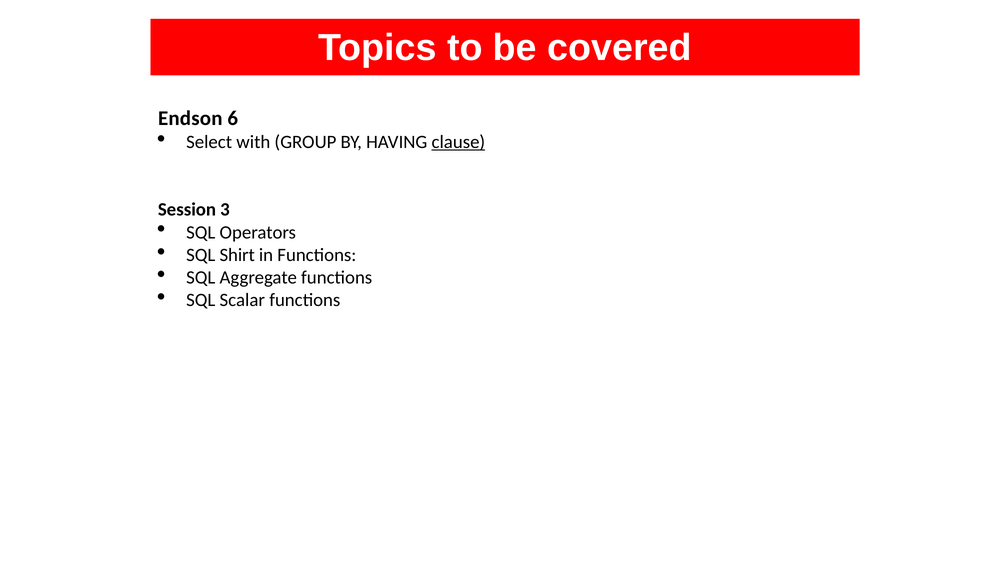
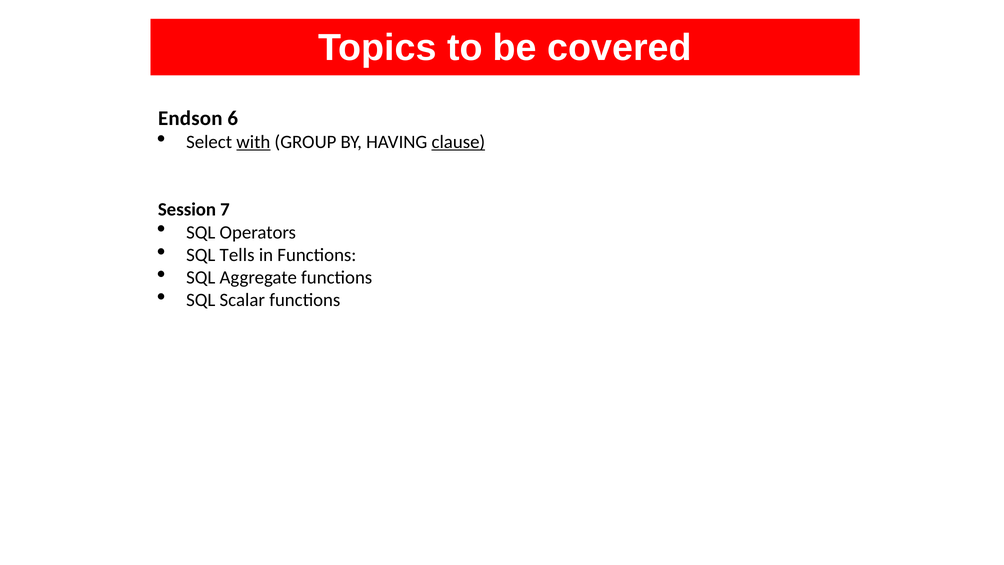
with underline: none -> present
3: 3 -> 7
Shirt: Shirt -> Tells
